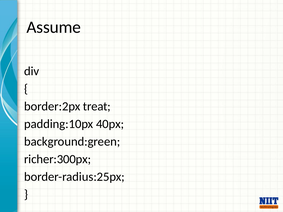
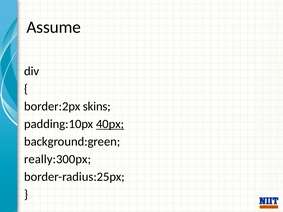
treat: treat -> skins
40px underline: none -> present
richer:300px: richer:300px -> really:300px
